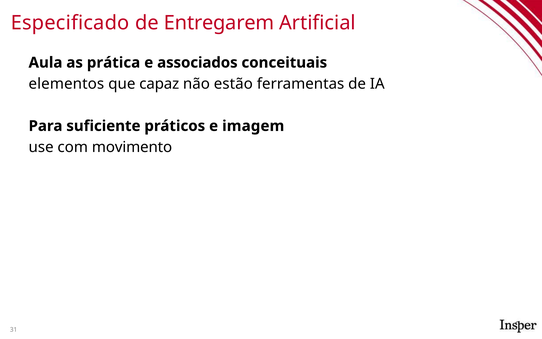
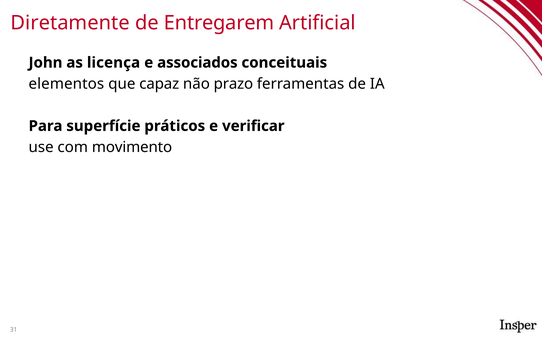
Especificado: Especificado -> Diretamente
Aula: Aula -> John
prática: prática -> licença
estão: estão -> prazo
suficiente: suficiente -> superfície
imagem: imagem -> verificar
